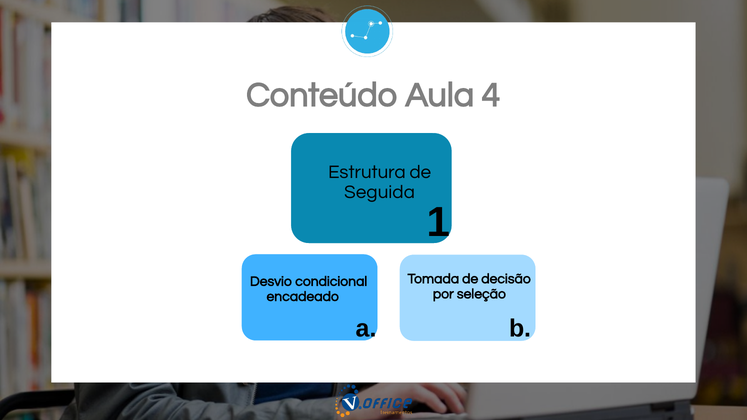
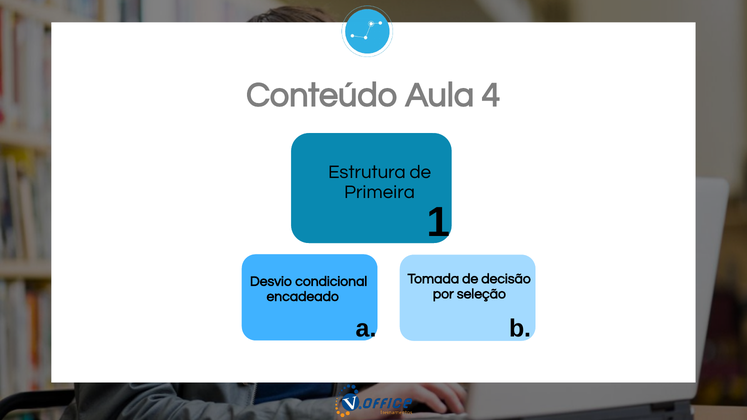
Seguida: Seguida -> Primeira
